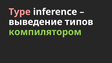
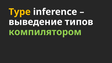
Type colour: pink -> yellow
